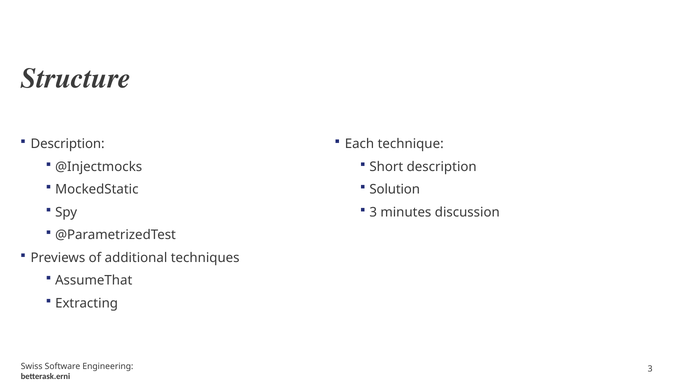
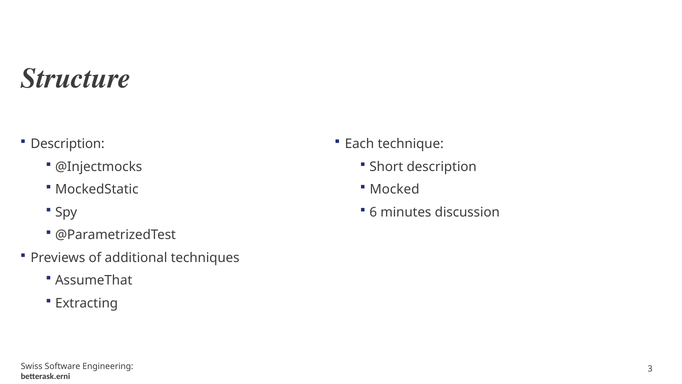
Solution: Solution -> Mocked
3 at (373, 212): 3 -> 6
